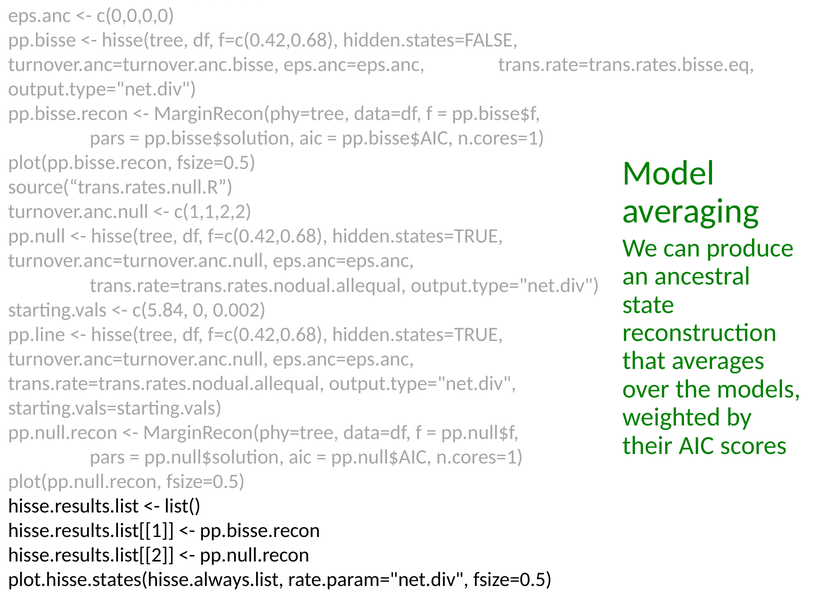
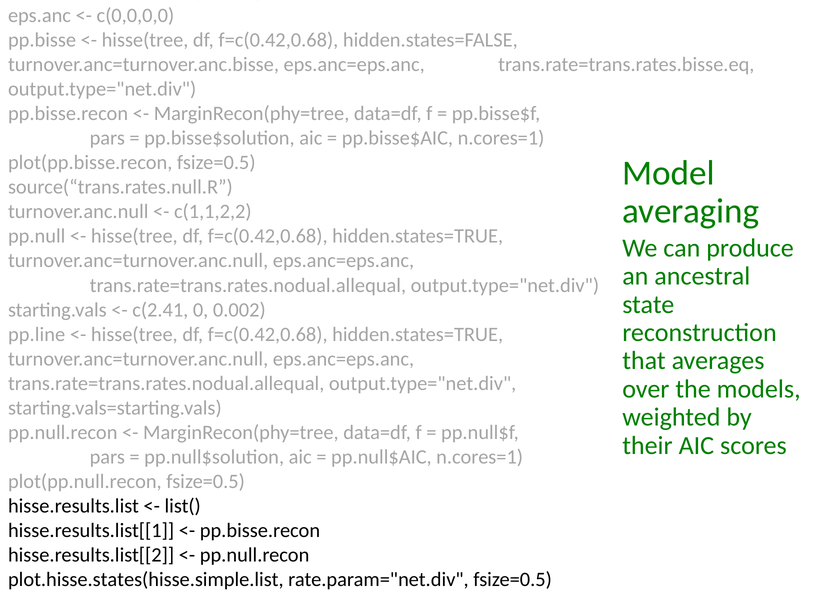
c(5.84: c(5.84 -> c(2.41
plot.hisse.states(hisse.always.list: plot.hisse.states(hisse.always.list -> plot.hisse.states(hisse.simple.list
